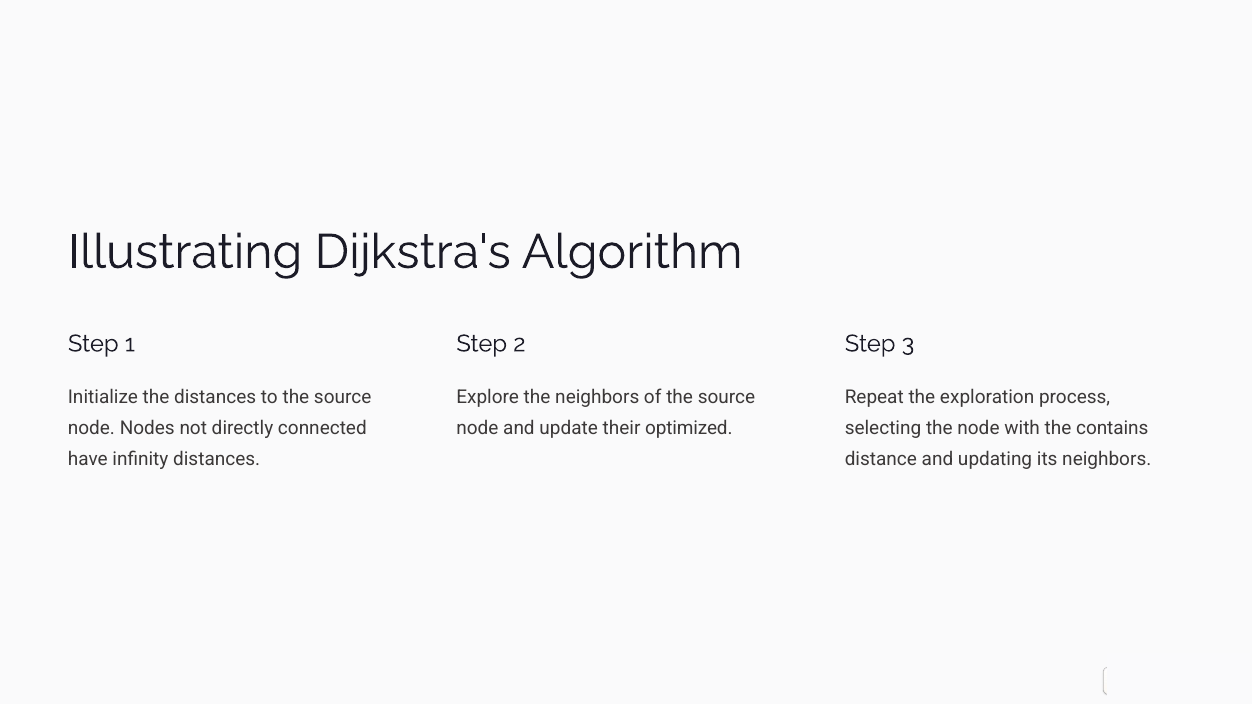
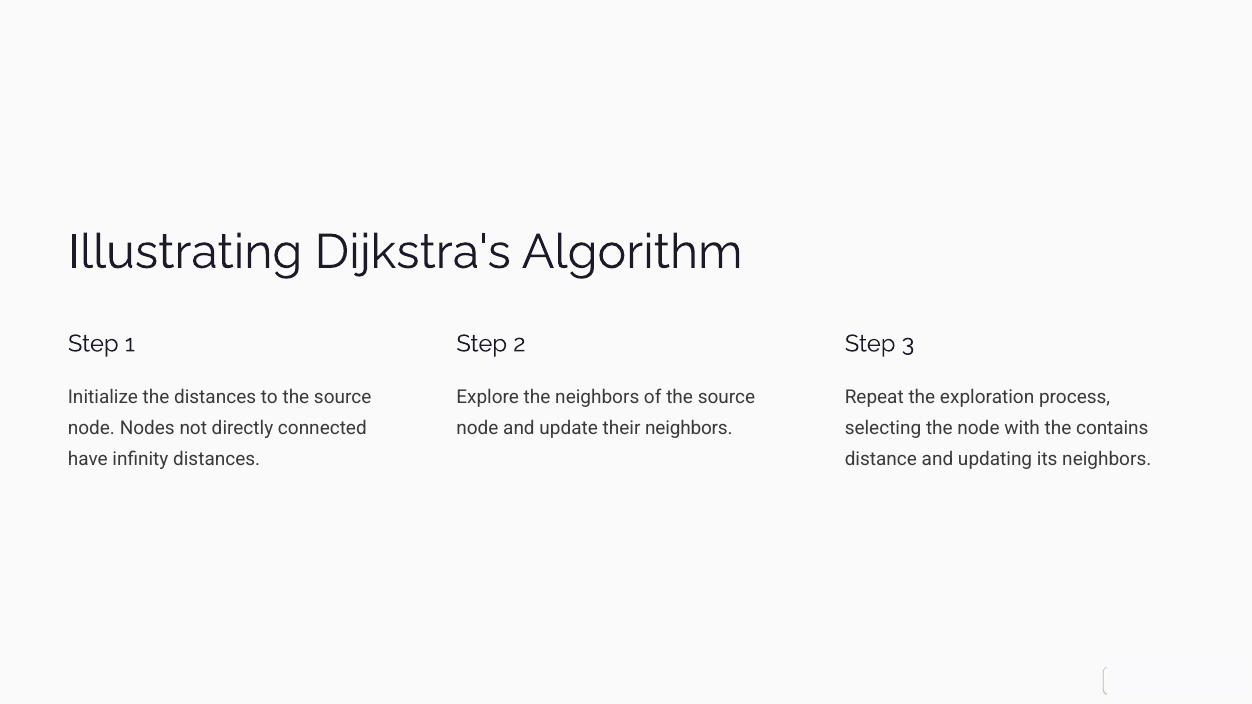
their optimized: optimized -> neighbors
